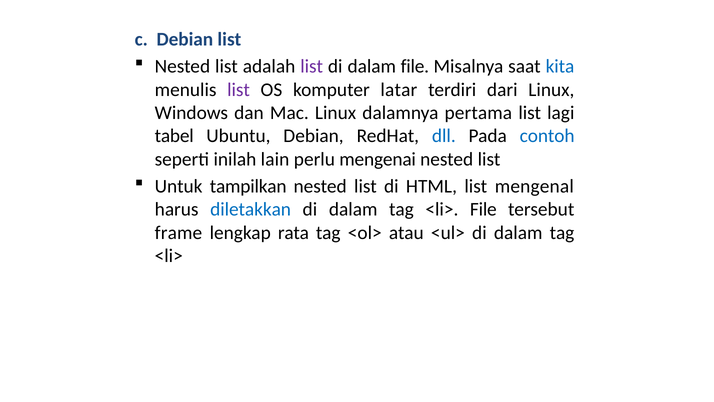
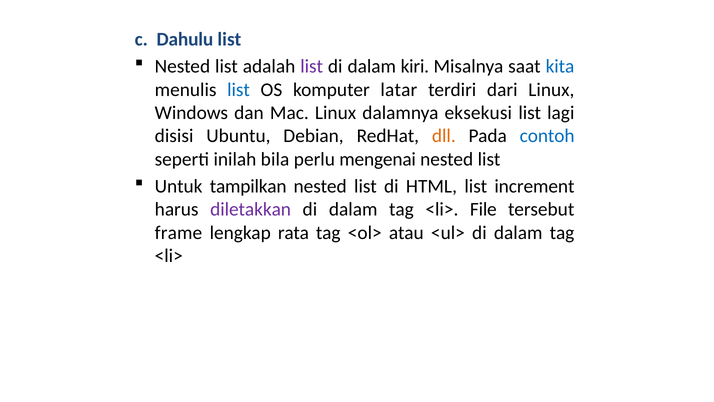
c Debian: Debian -> Dahulu
dalam file: file -> kiri
list at (239, 90) colour: purple -> blue
pertama: pertama -> eksekusi
tabel: tabel -> disisi
dll colour: blue -> orange
lain: lain -> bila
mengenal: mengenal -> increment
diletakkan colour: blue -> purple
